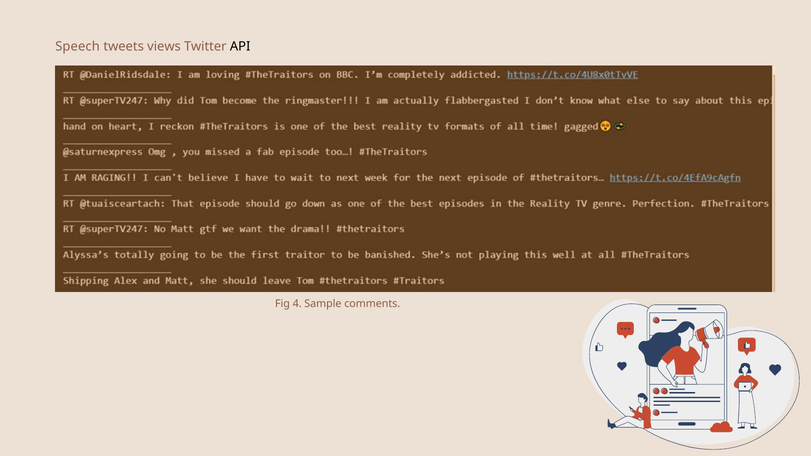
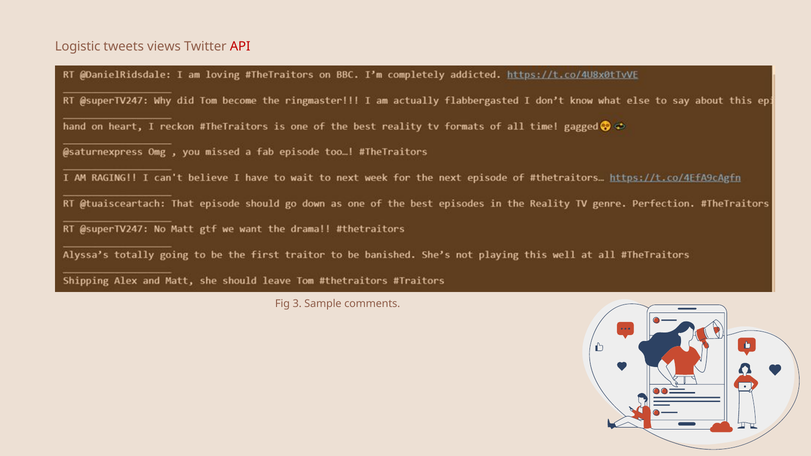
Speech: Speech -> Logistic
API colour: black -> red
4: 4 -> 3
